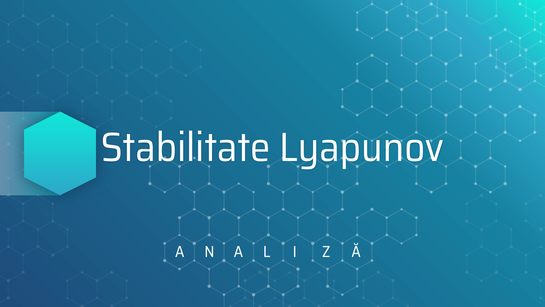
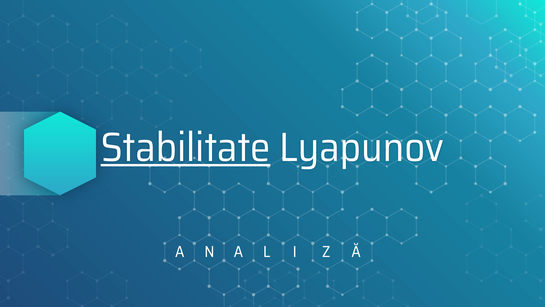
Stabilitate underline: none -> present
